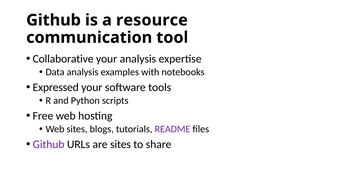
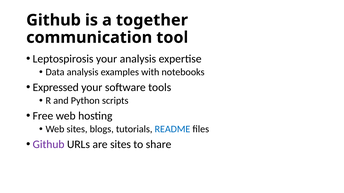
resource: resource -> together
Collaborative: Collaborative -> Leptospirosis
README colour: purple -> blue
